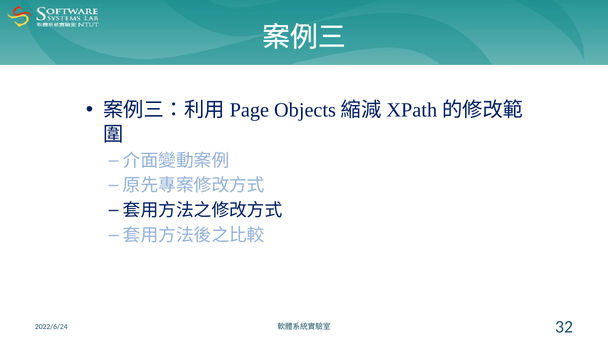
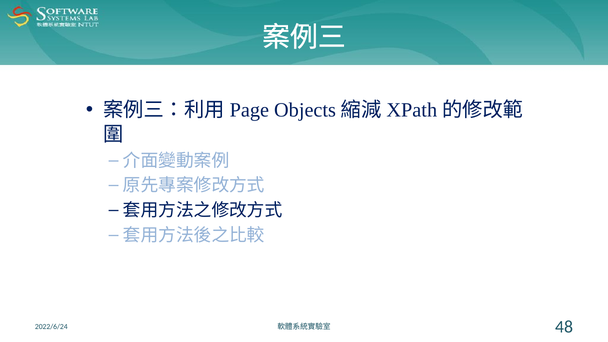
32: 32 -> 48
